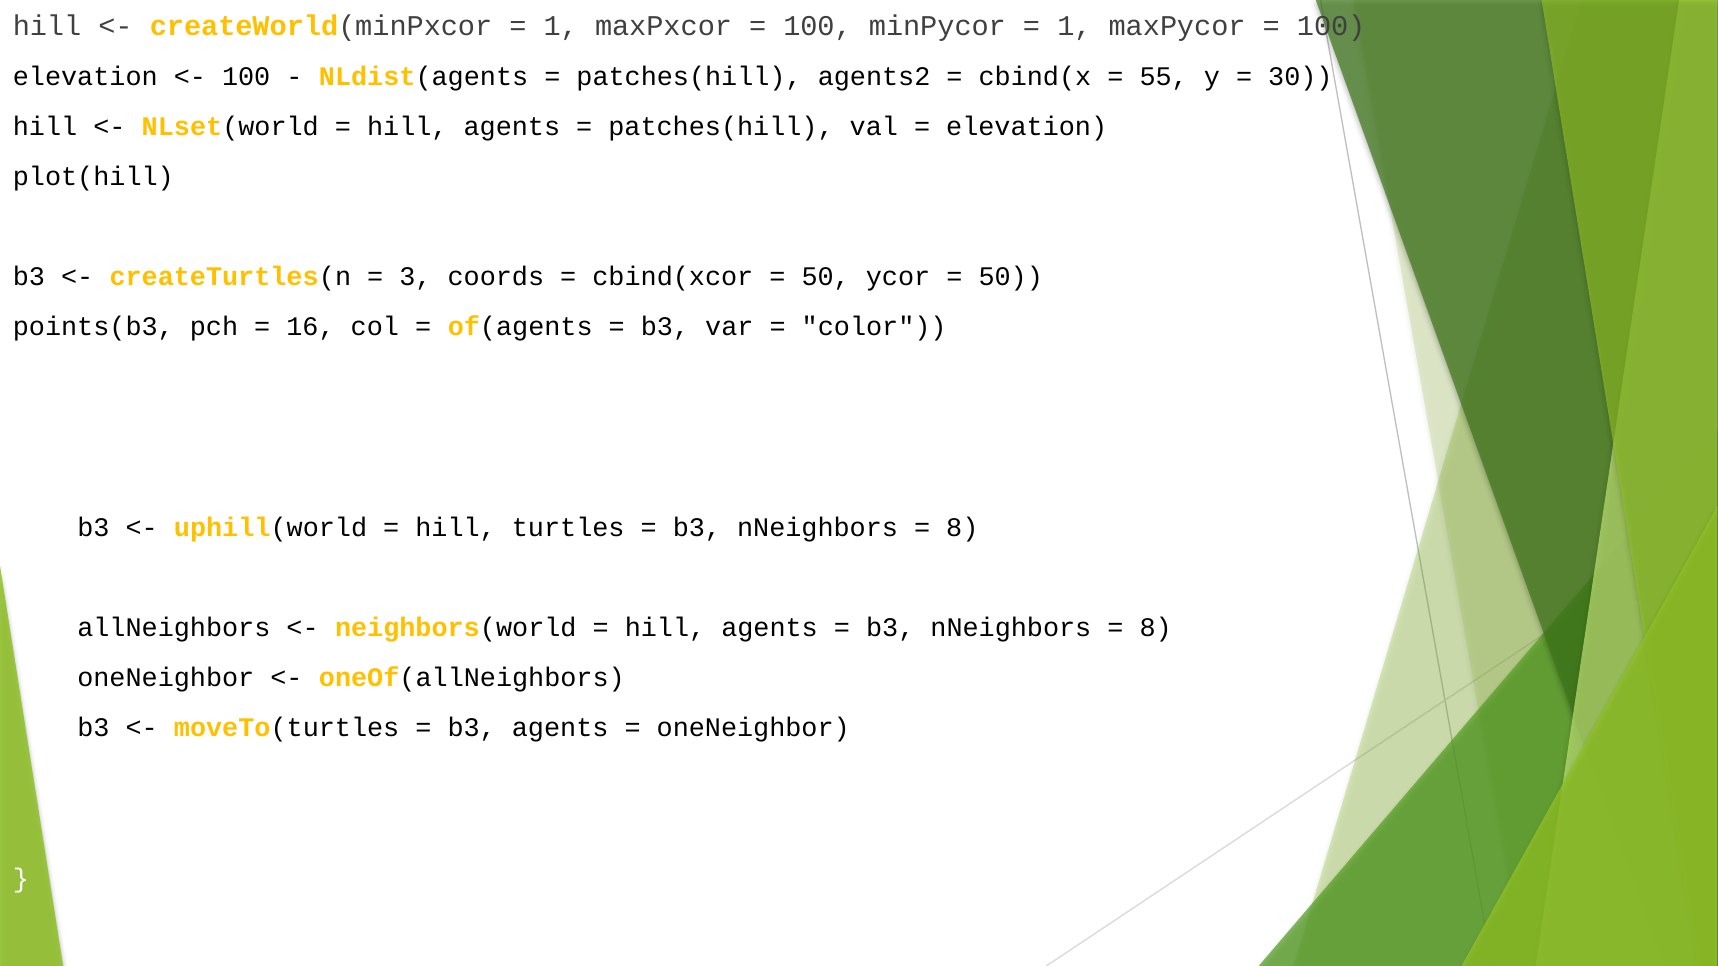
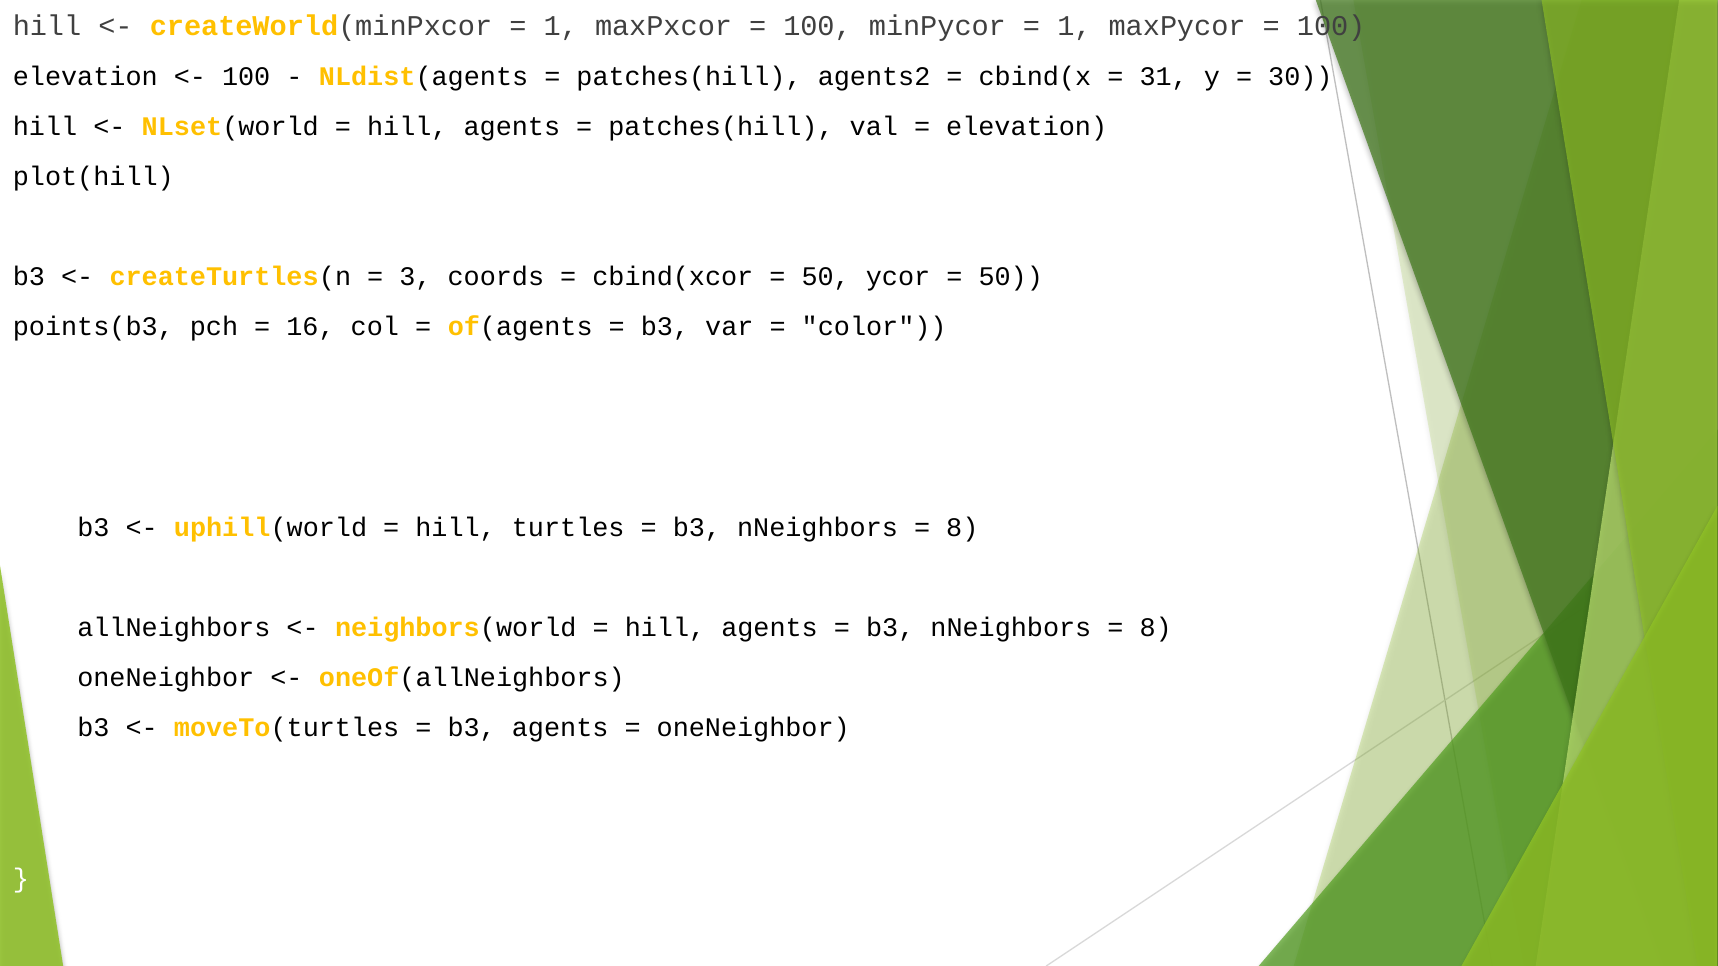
55: 55 -> 31
